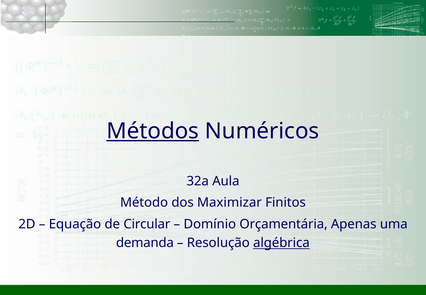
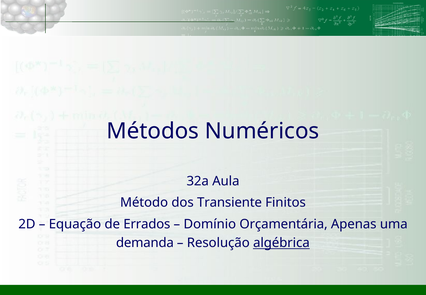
Métodos underline: present -> none
Maximizar: Maximizar -> Transiente
Circular: Circular -> Errados
